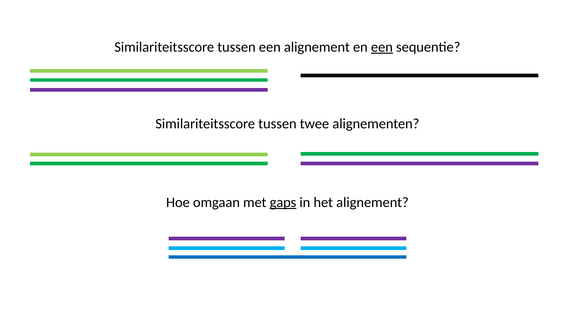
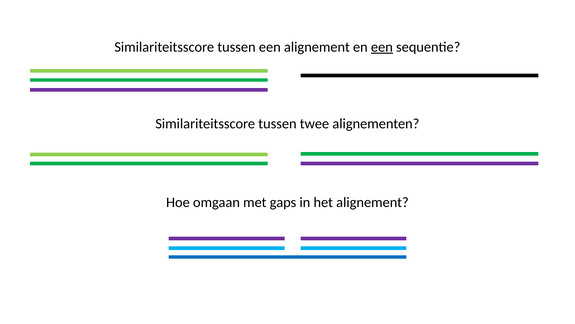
gaps underline: present -> none
